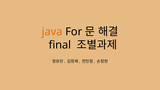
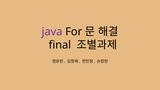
java colour: orange -> purple
